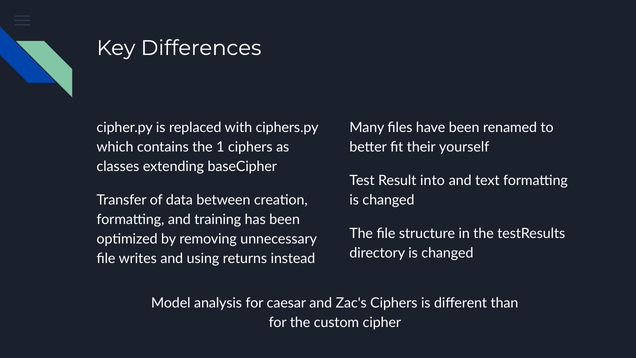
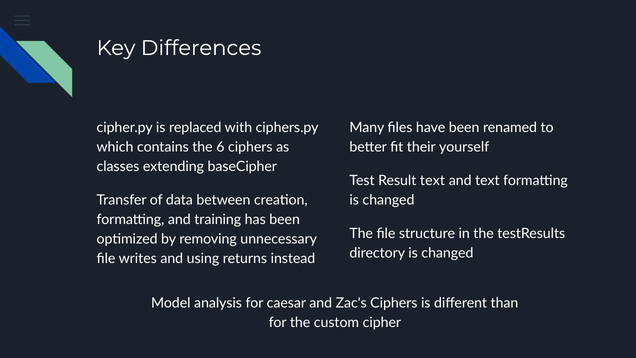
1: 1 -> 6
Result into: into -> text
